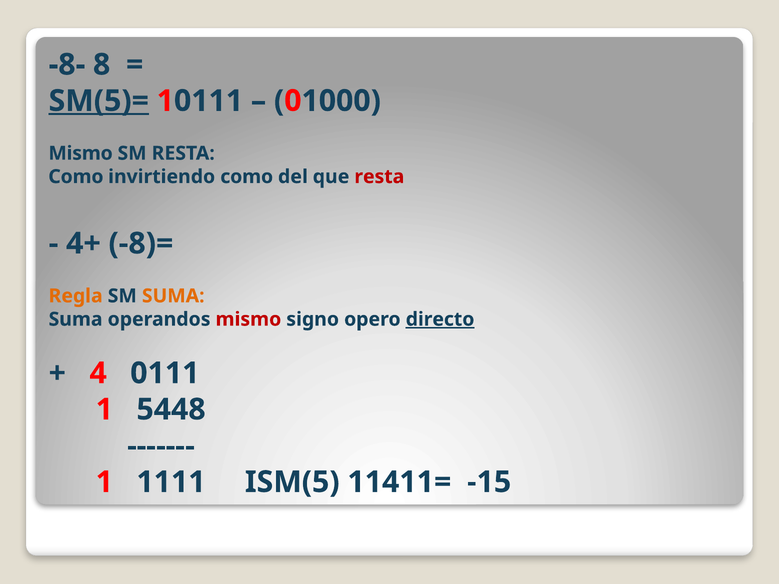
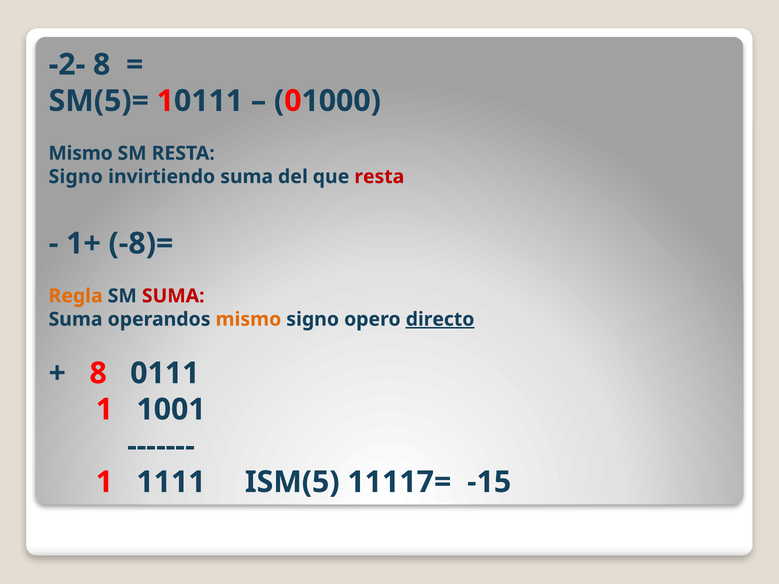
-8-: -8- -> -2-
SM(5)= underline: present -> none
Como at (76, 177): Como -> Signo
invirtiendo como: como -> suma
4+: 4+ -> 1+
SUMA at (173, 296) colour: orange -> red
mismo at (248, 319) colour: red -> orange
4 at (98, 373): 4 -> 8
5448: 5448 -> 1001
11411=: 11411= -> 11117=
